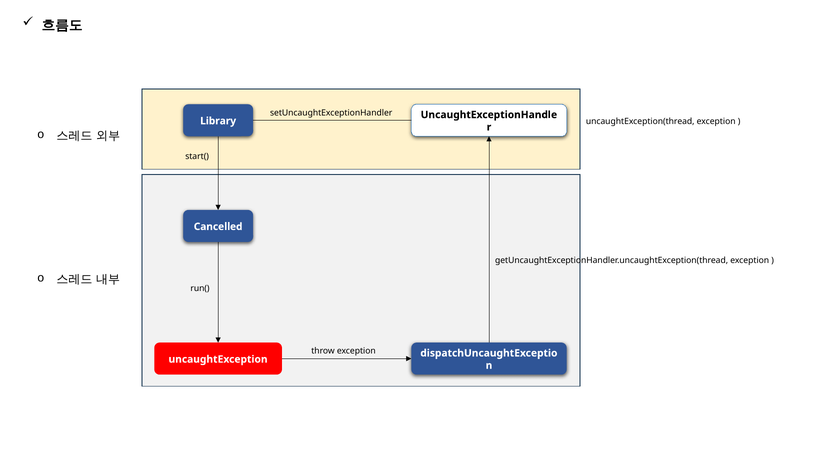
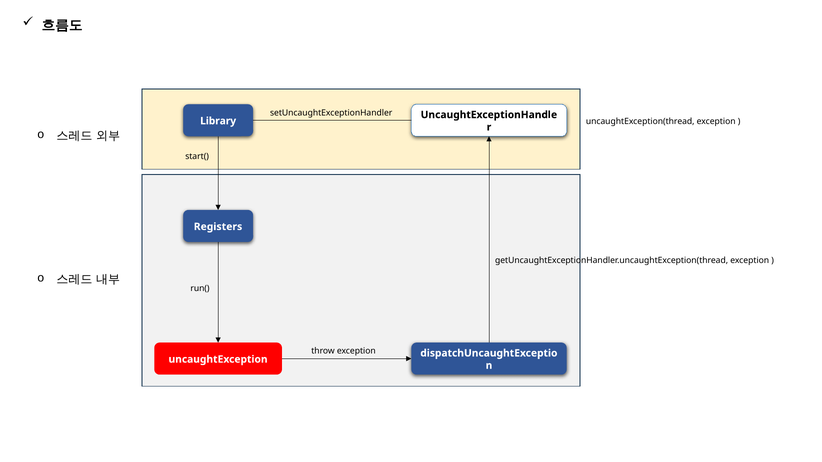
Cancelled: Cancelled -> Registers
